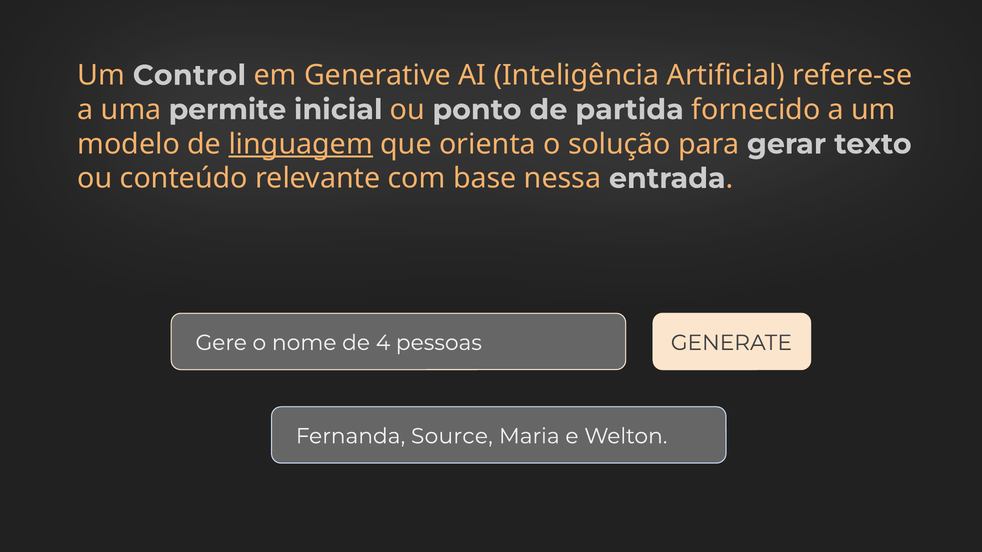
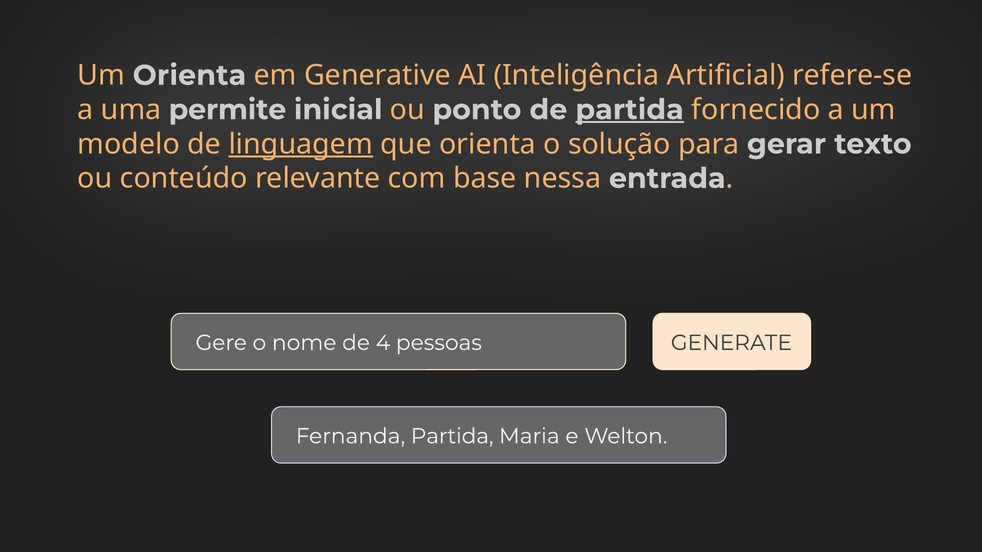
Um Control: Control -> Orienta
partida at (630, 110) underline: none -> present
Fernanda Source: Source -> Partida
